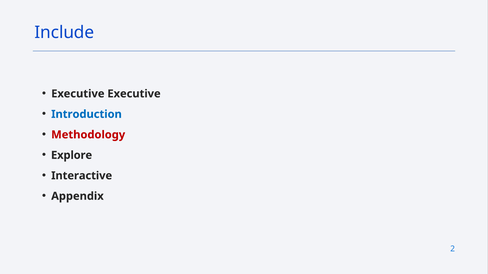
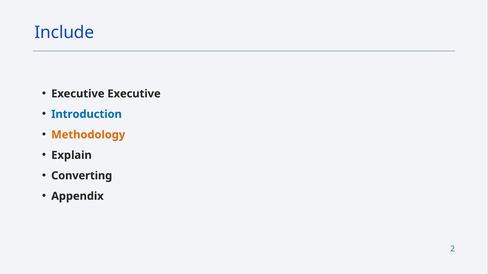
Methodology colour: red -> orange
Explore: Explore -> Explain
Interactive: Interactive -> Converting
